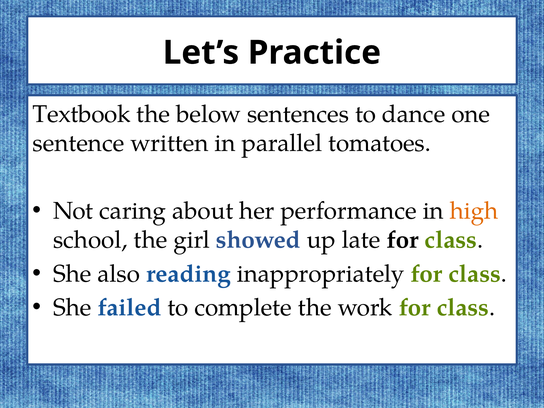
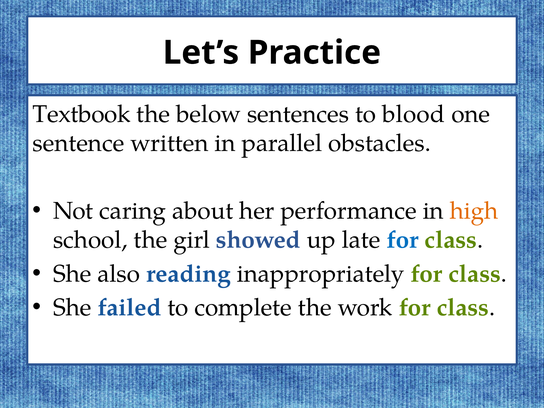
dance: dance -> blood
tomatoes: tomatoes -> obstacles
for at (403, 240) colour: black -> blue
